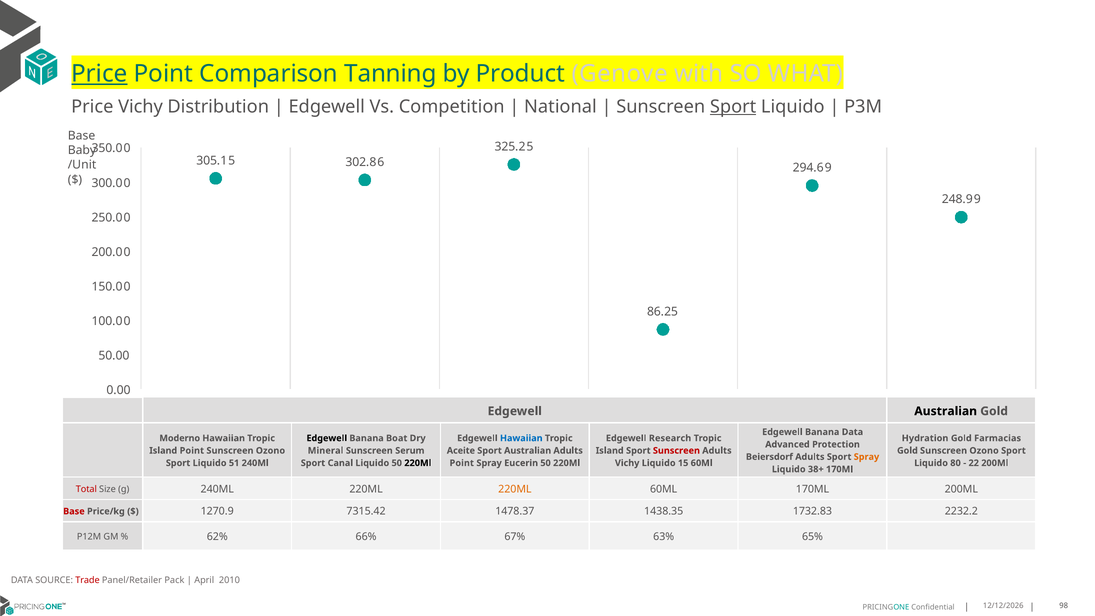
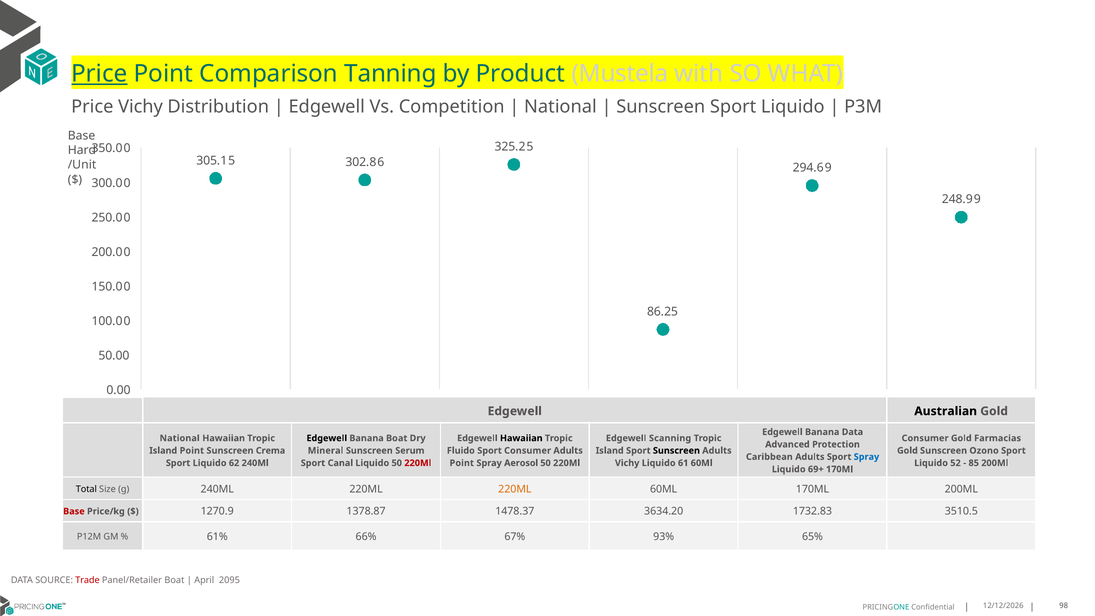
Genove: Genove -> Mustela
Sport at (733, 107) underline: present -> none
Baby: Baby -> Hard
Moderno at (180, 438): Moderno -> National
Hawaiian at (521, 438) colour: blue -> black
Research: Research -> Scanning
Hydration at (925, 438): Hydration -> Consumer
Ozono at (270, 451): Ozono -> Crema
Aceite: Aceite -> Fluido
Sport Australian: Australian -> Consumer
Sunscreen at (676, 451) colour: red -> black
Beiersdorf: Beiersdorf -> Caribbean
Spray at (866, 457) colour: orange -> blue
51: 51 -> 62
220Ml at (418, 463) colour: black -> red
Eucerin: Eucerin -> Aerosol
15: 15 -> 61
80: 80 -> 52
22: 22 -> 85
38+: 38+ -> 69+
Total colour: red -> black
7315.42: 7315.42 -> 1378.87
1438.35: 1438.35 -> 3634.20
2232.2: 2232.2 -> 3510.5
62%: 62% -> 61%
63%: 63% -> 93%
Panel/Retailer Pack: Pack -> Boat
2010: 2010 -> 2095
